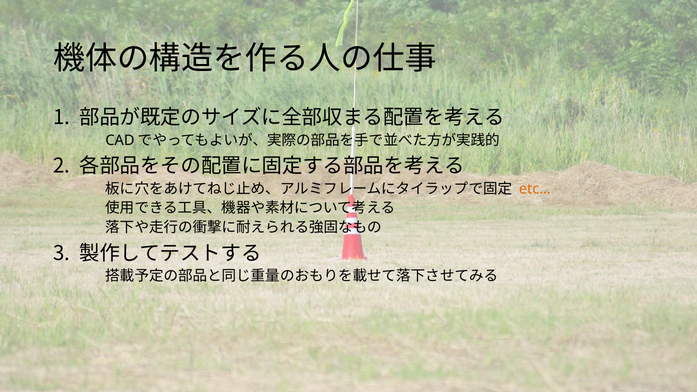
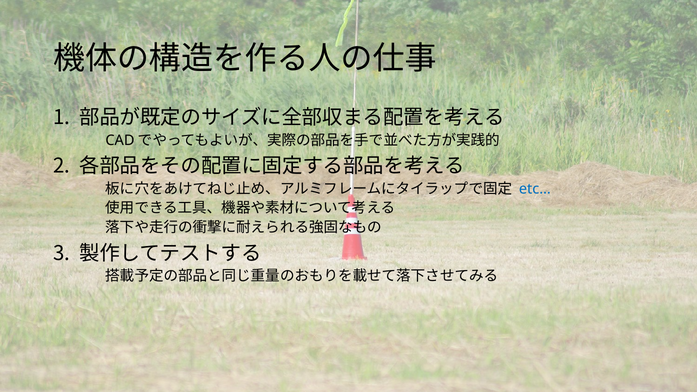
etc… colour: orange -> blue
